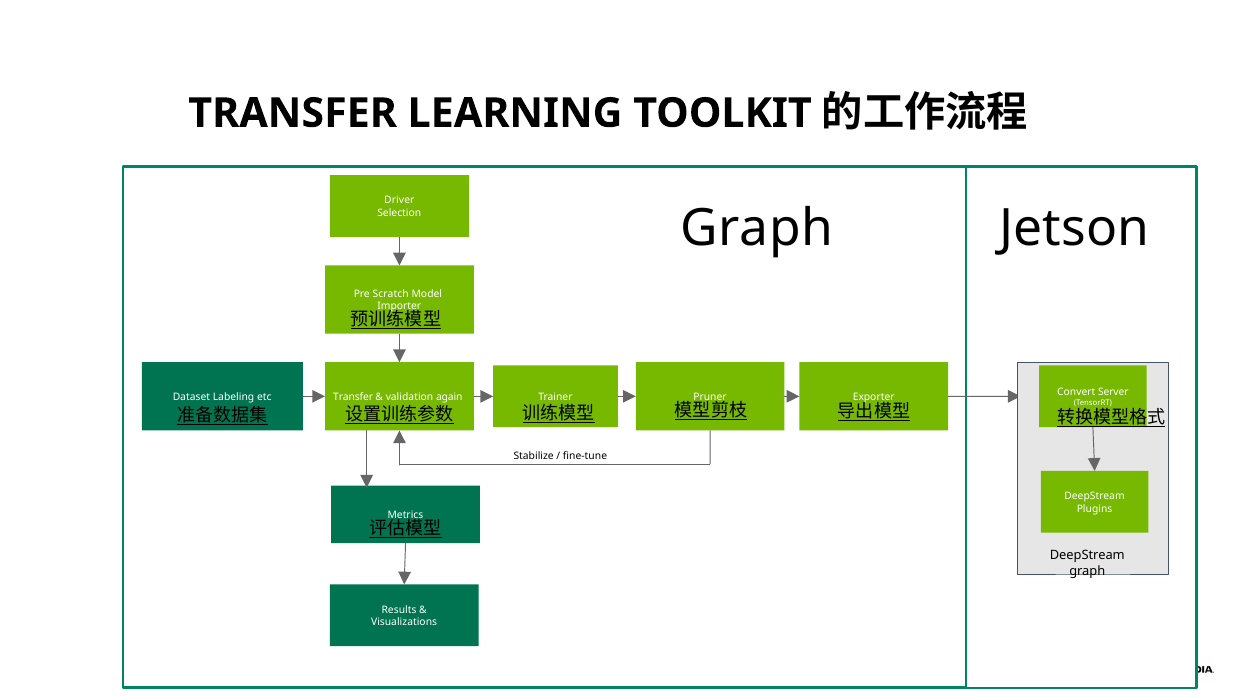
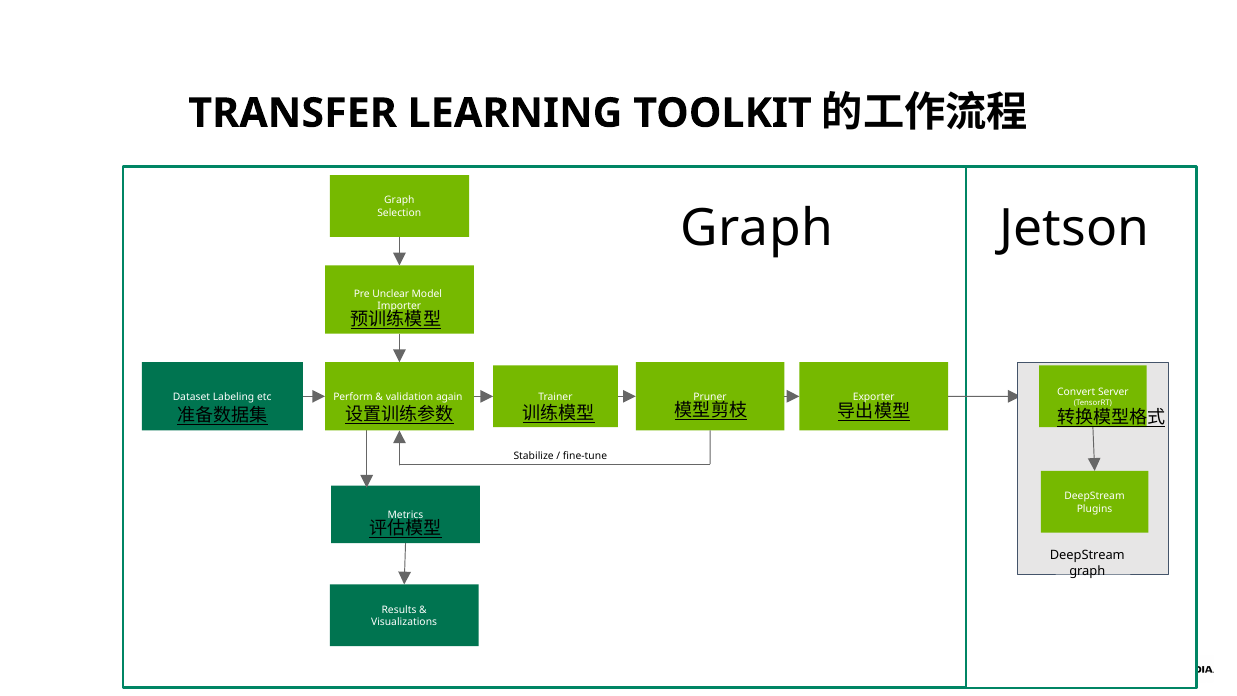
Driver at (399, 200): Driver -> Graph
Scratch: Scratch -> Unclear
Transfer at (353, 397): Transfer -> Perform
